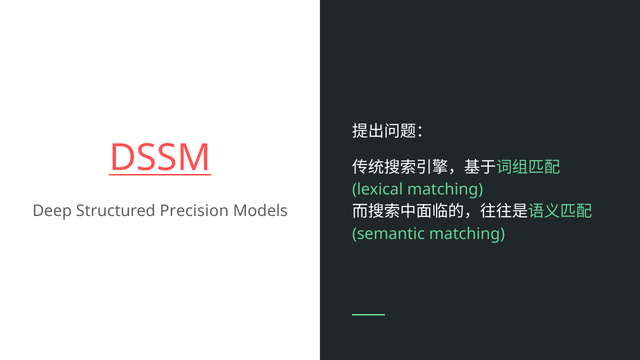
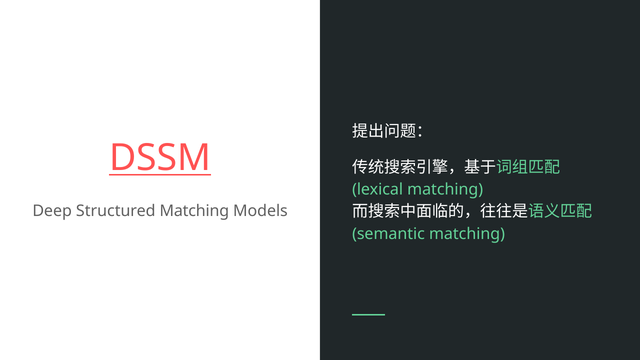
Structured Precision: Precision -> Matching
